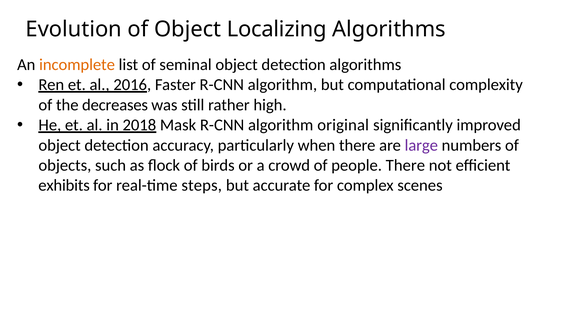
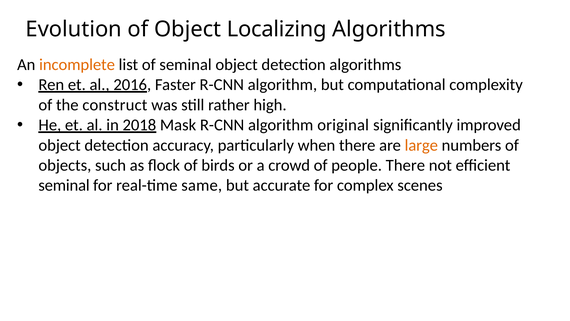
decreases: decreases -> construct
large colour: purple -> orange
exhibits at (64, 185): exhibits -> seminal
steps: steps -> same
